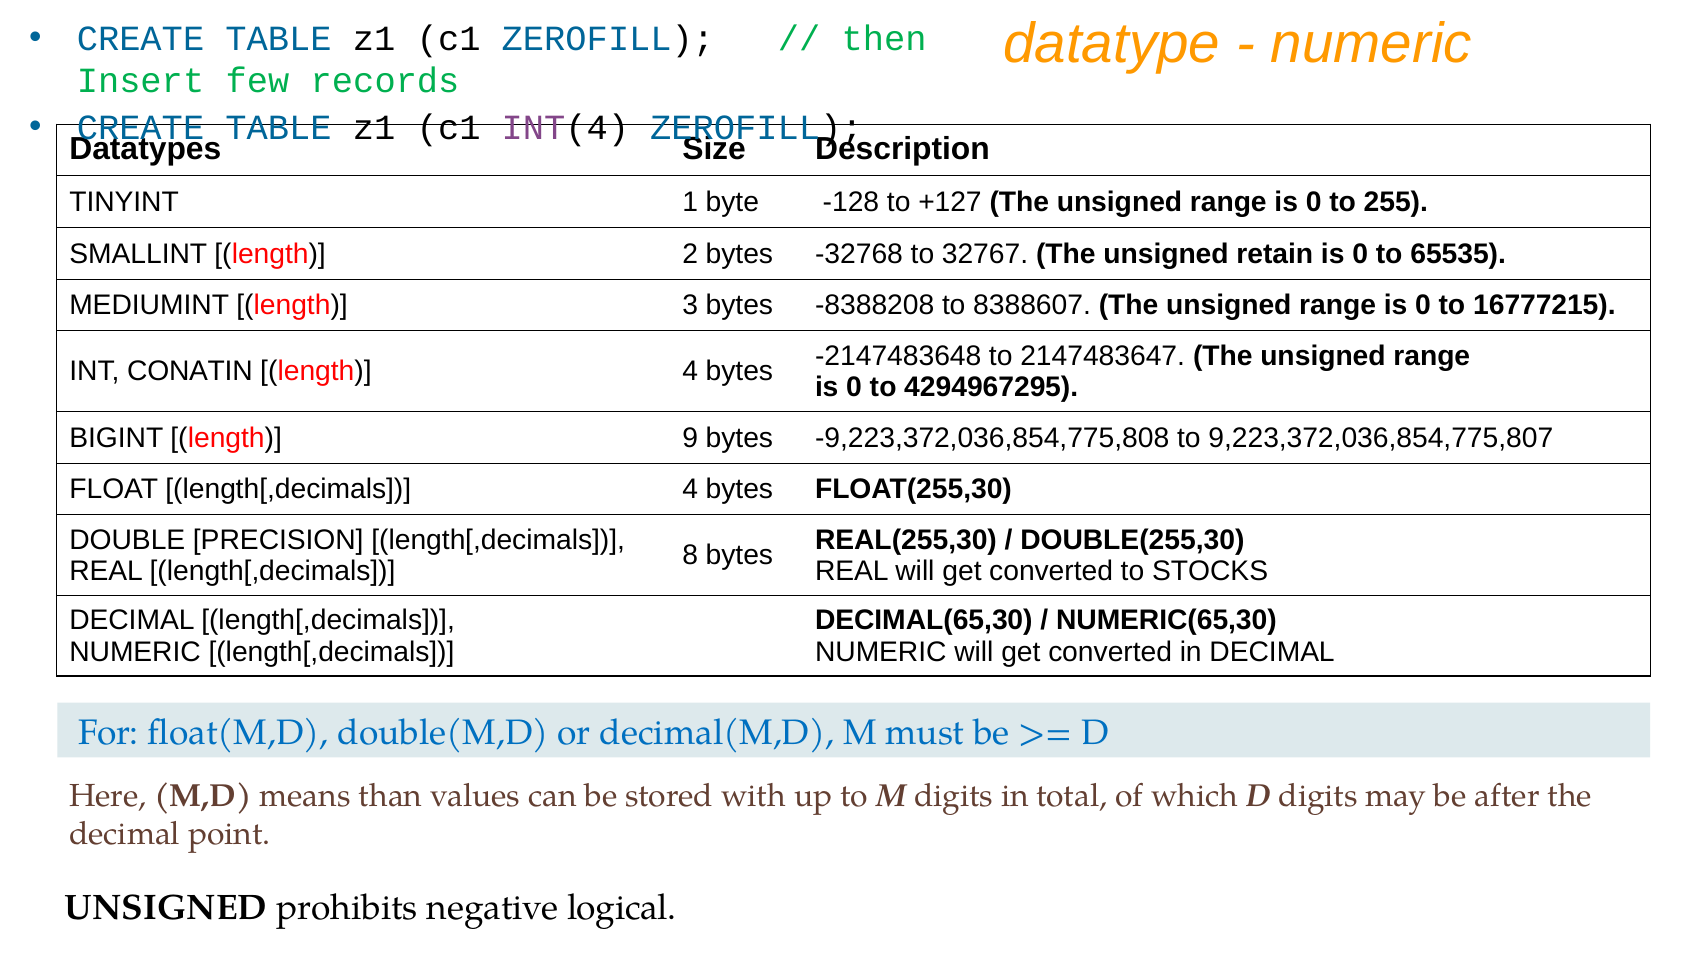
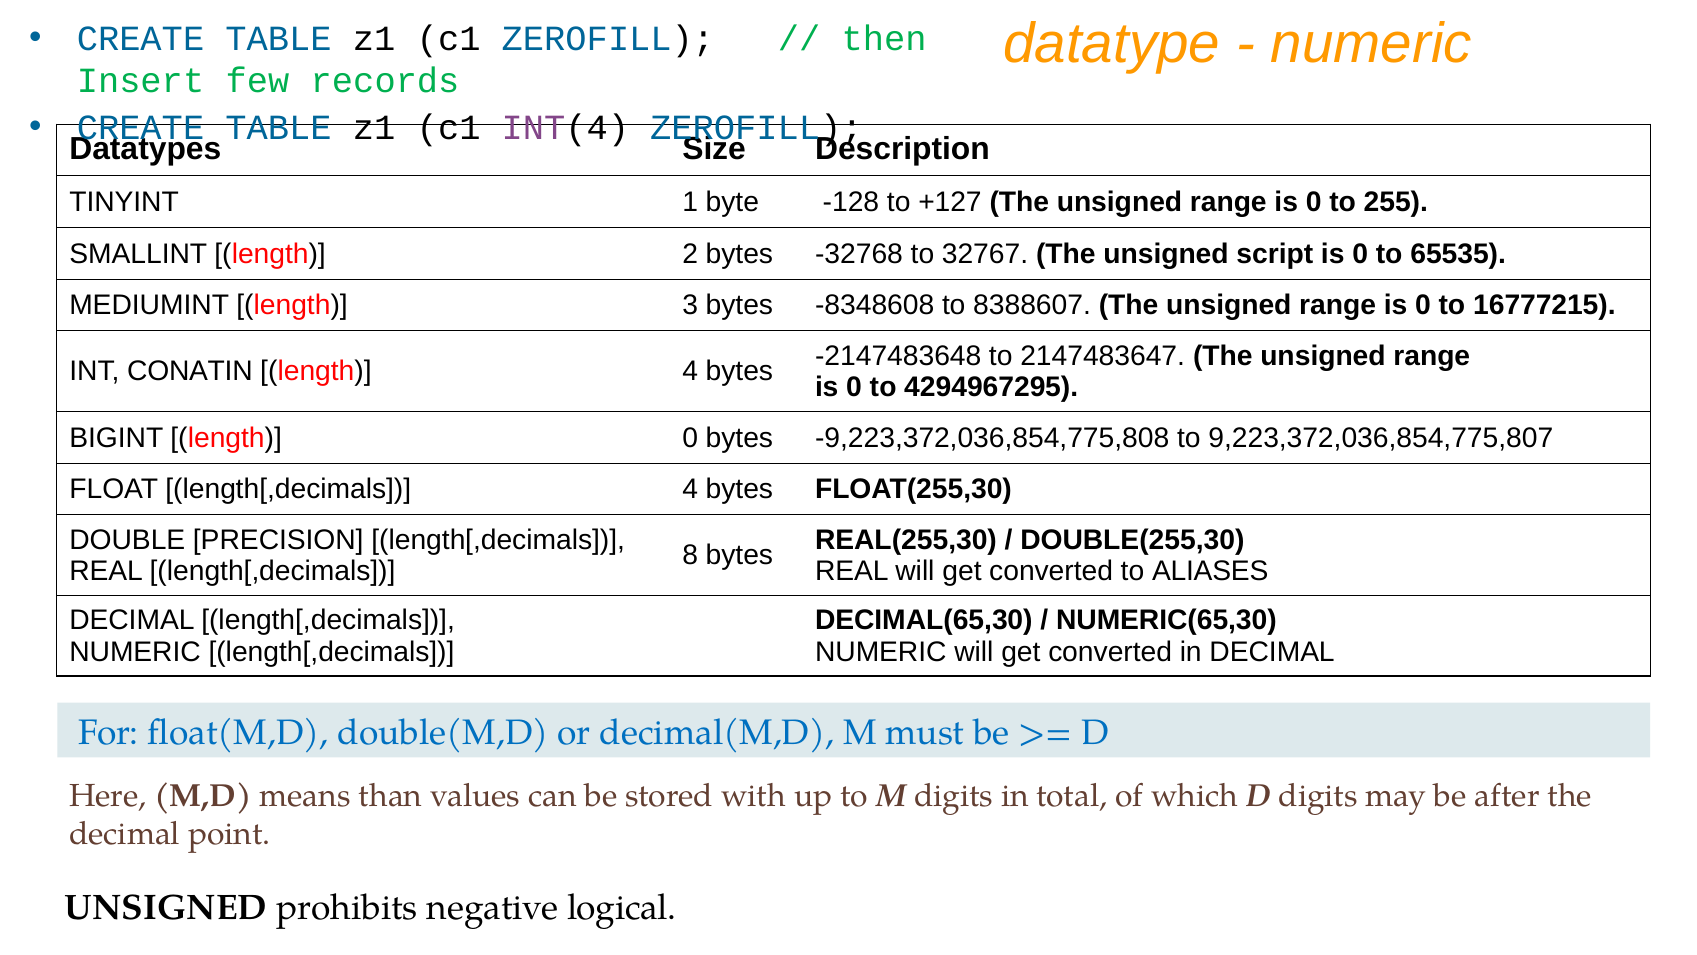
retain: retain -> script
-8388208: -8388208 -> -8348608
length 9: 9 -> 0
STOCKS: STOCKS -> ALIASES
